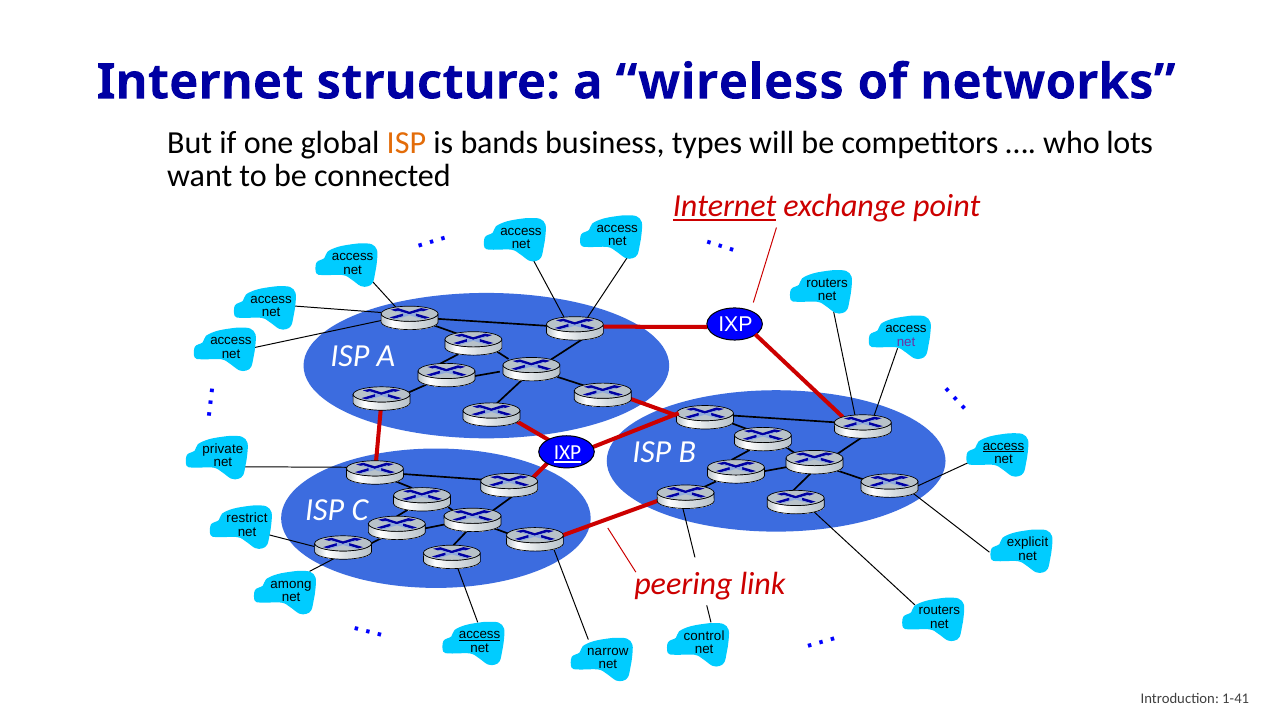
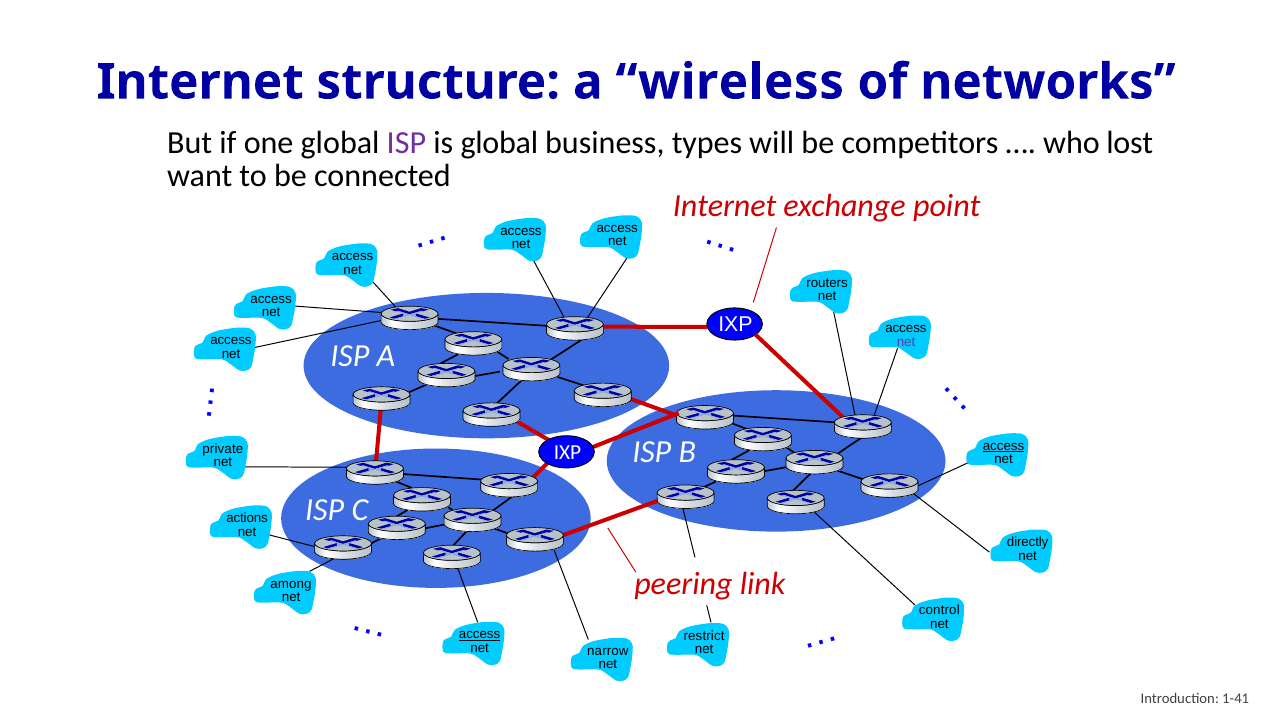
ISP at (406, 143) colour: orange -> purple
is bands: bands -> global
lots: lots -> lost
Internet at (725, 206) underline: present -> none
IXP at (567, 453) underline: present -> none
restrict: restrict -> actions
explicit: explicit -> directly
routers at (939, 610): routers -> control
control: control -> restrict
